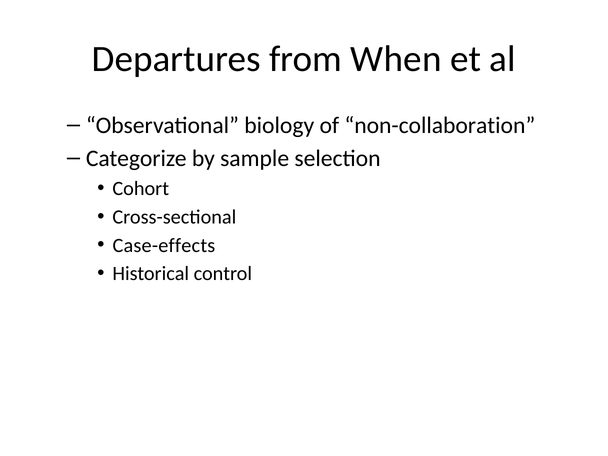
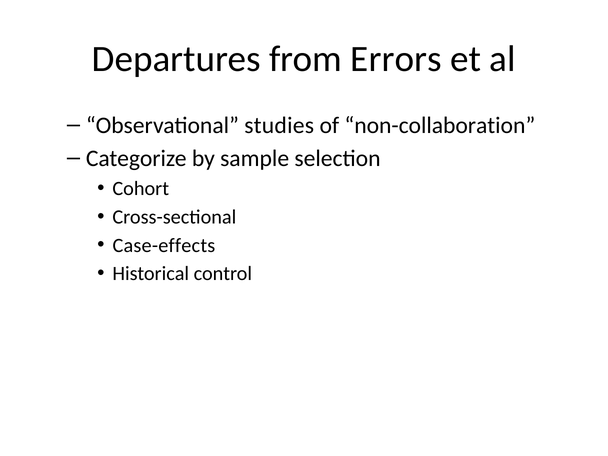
When: When -> Errors
biology: biology -> studies
